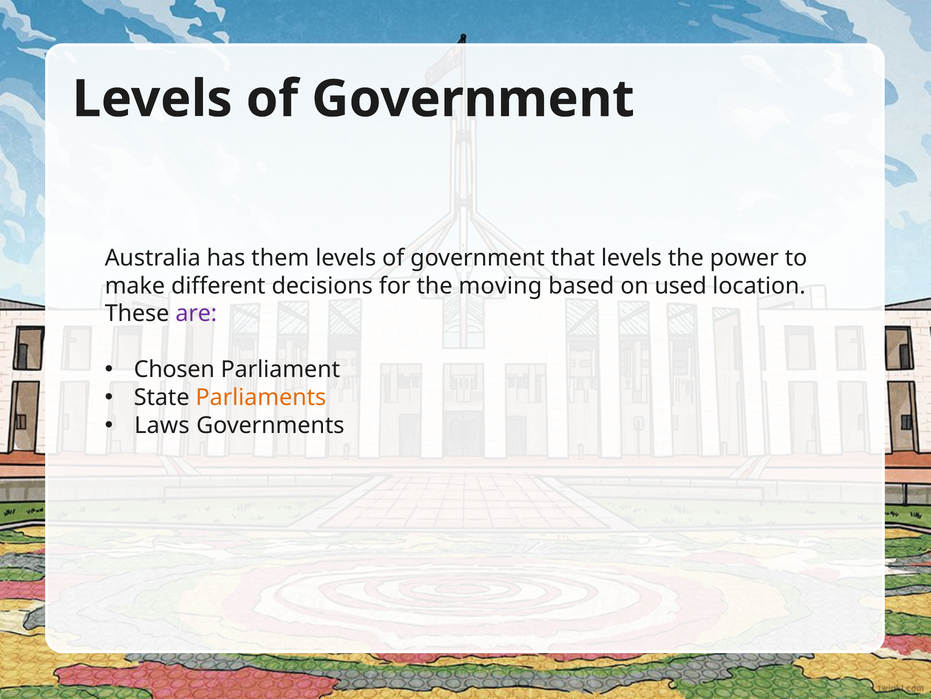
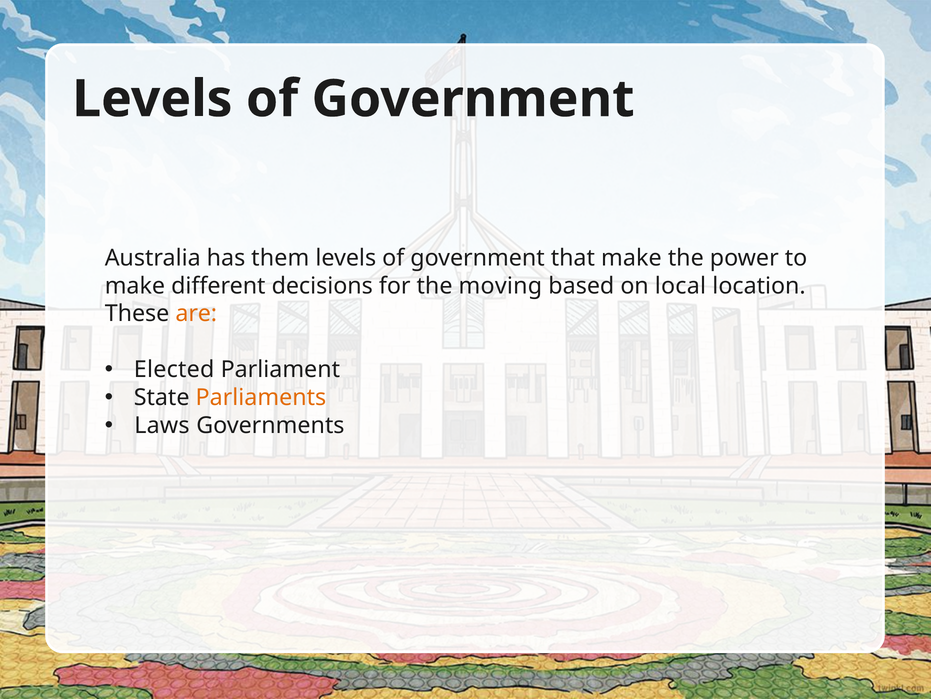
that levels: levels -> make
used: used -> local
are colour: purple -> orange
Chosen: Chosen -> Elected
